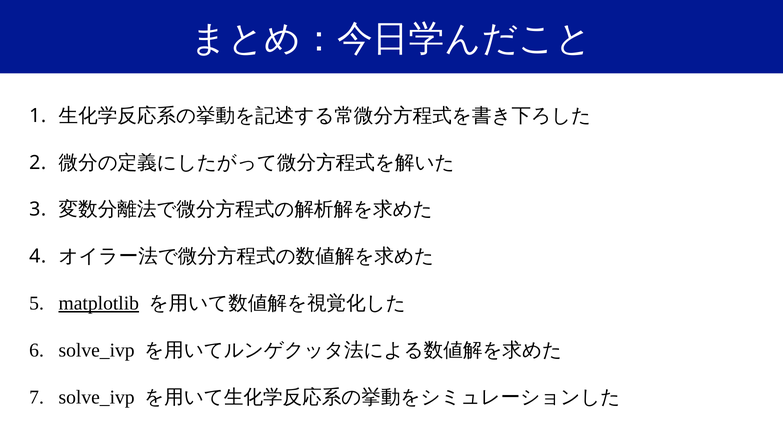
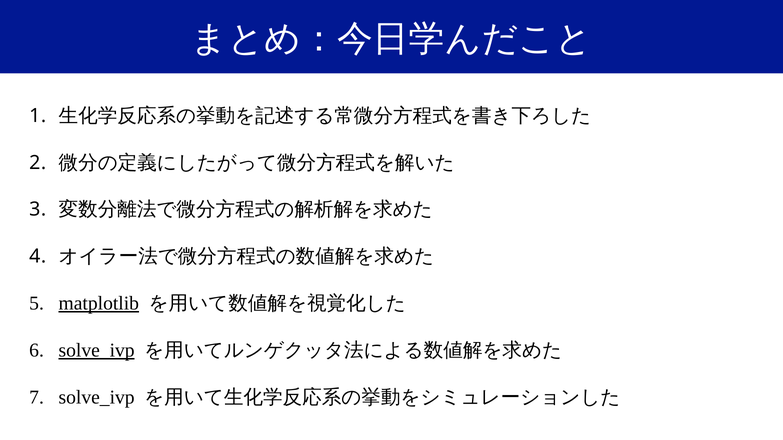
solve_ivp at (97, 351) underline: none -> present
